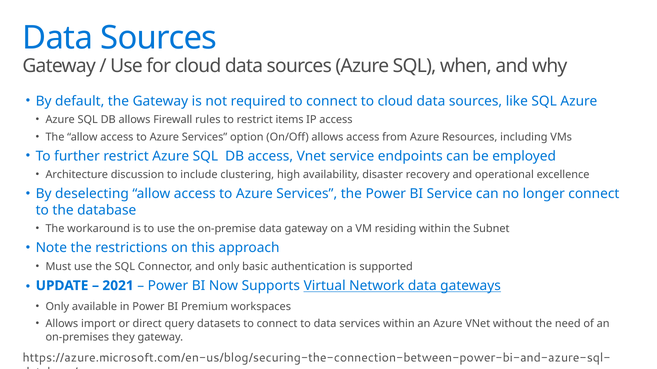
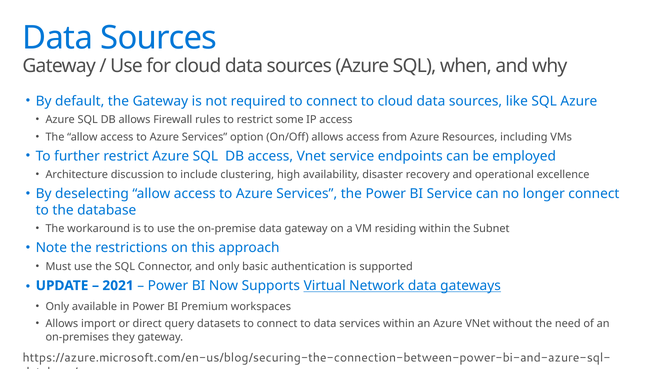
items: items -> some
